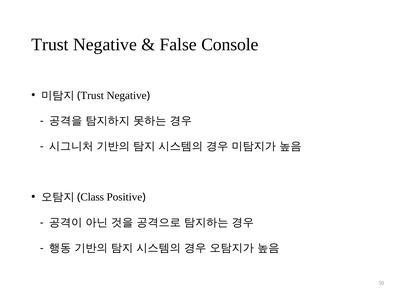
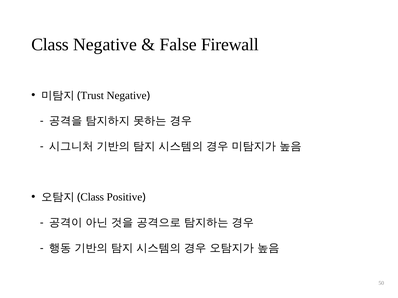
Trust at (50, 45): Trust -> Class
Console: Console -> Firewall
